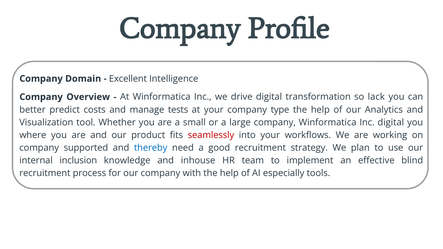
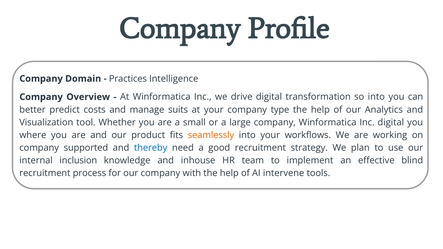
Excellent: Excellent -> Practices
so lack: lack -> into
tests: tests -> suits
seamlessly colour: red -> orange
especially: especially -> intervene
